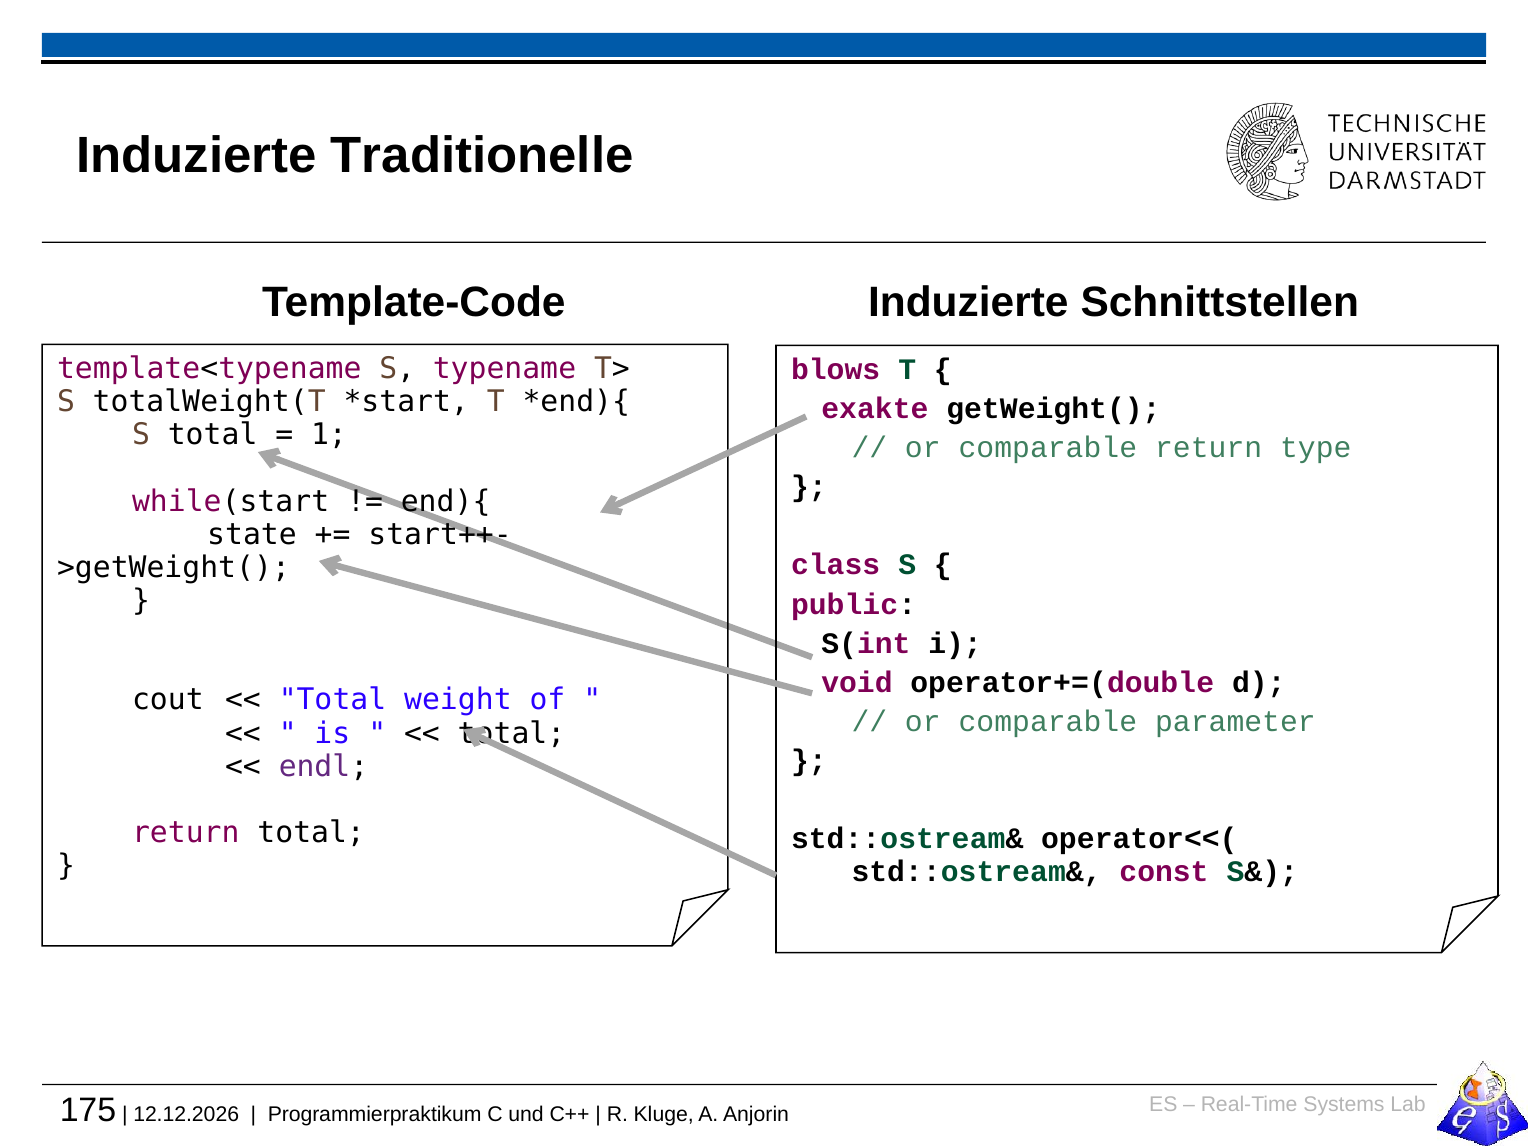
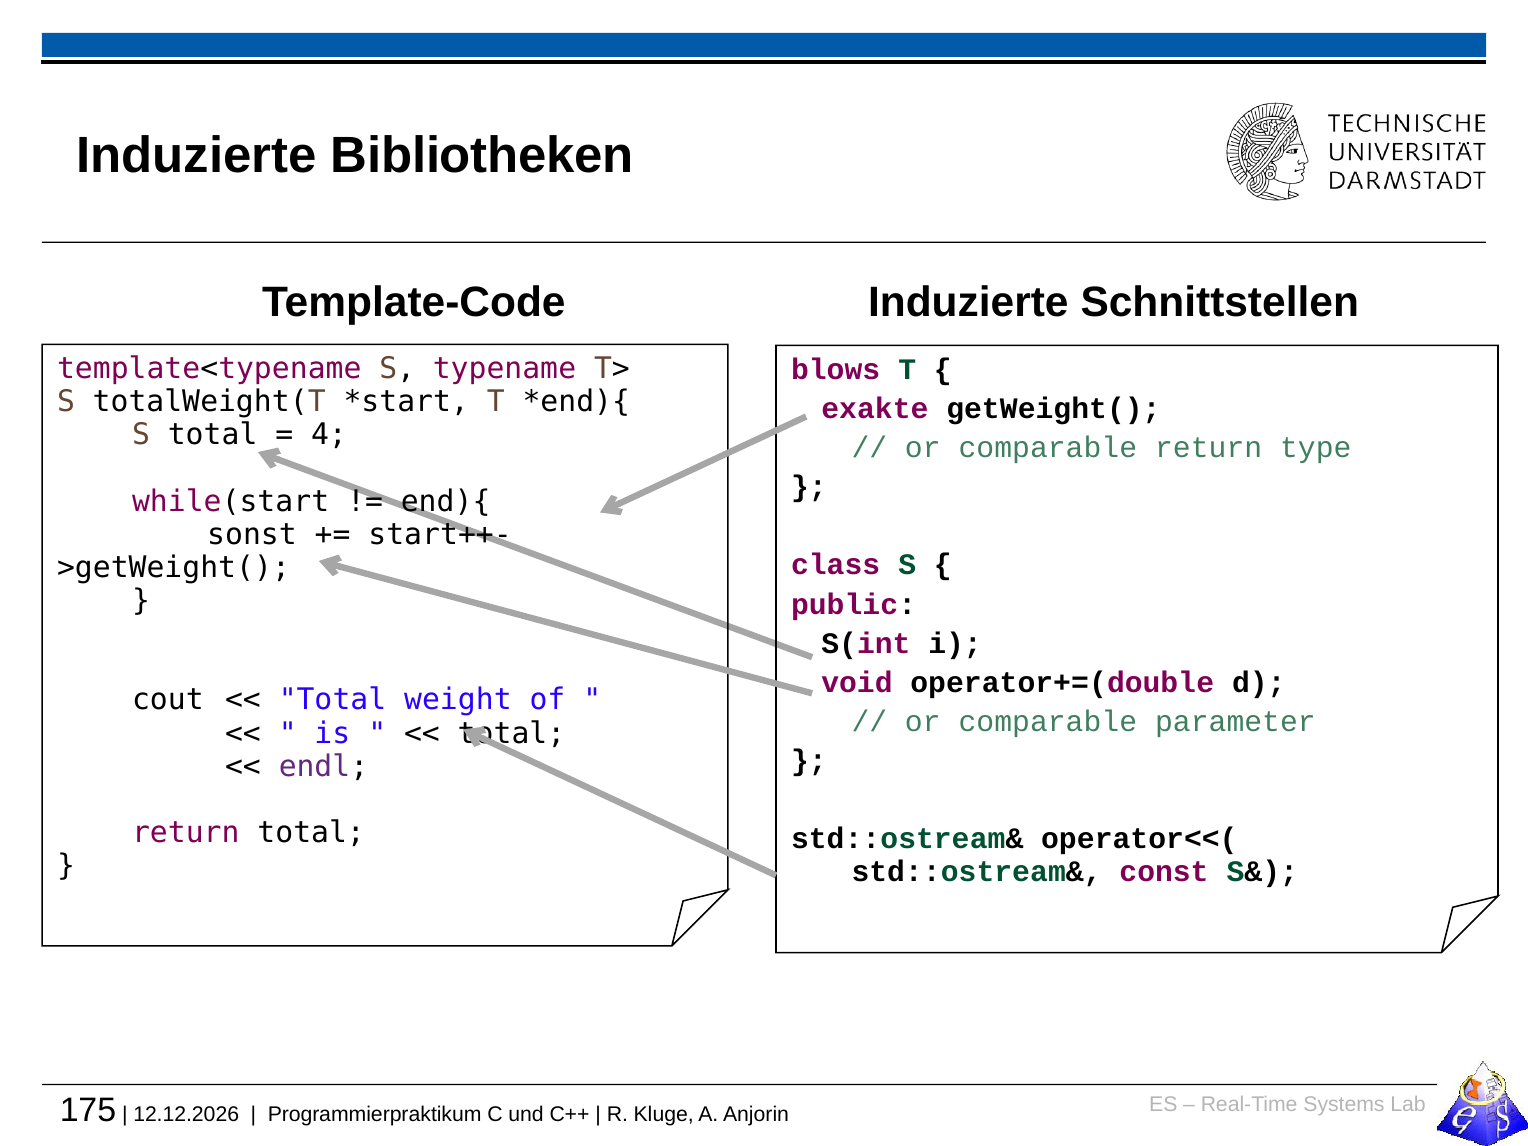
Traditionelle: Traditionelle -> Bibliotheken
1: 1 -> 4
state: state -> sonst
